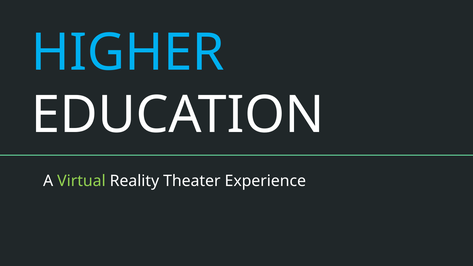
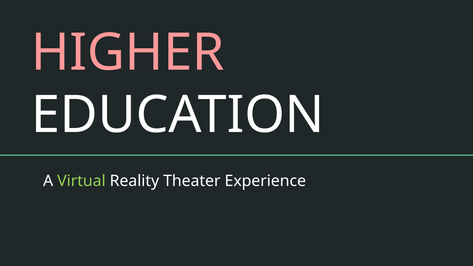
HIGHER colour: light blue -> pink
